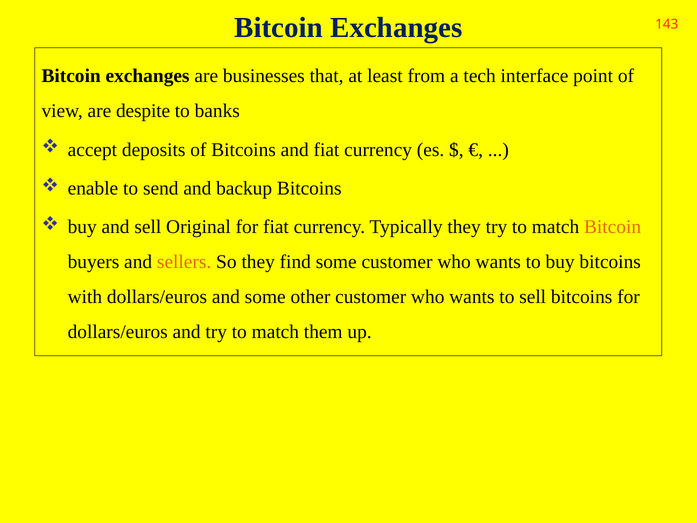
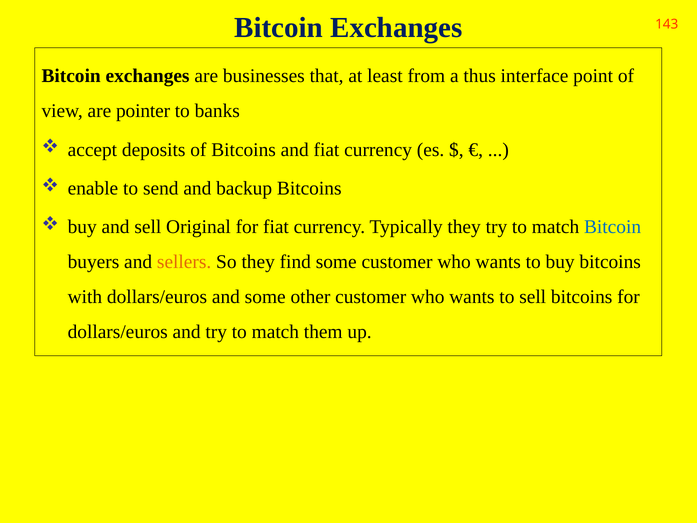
tech: tech -> thus
despite: despite -> pointer
Bitcoin at (613, 227) colour: orange -> blue
